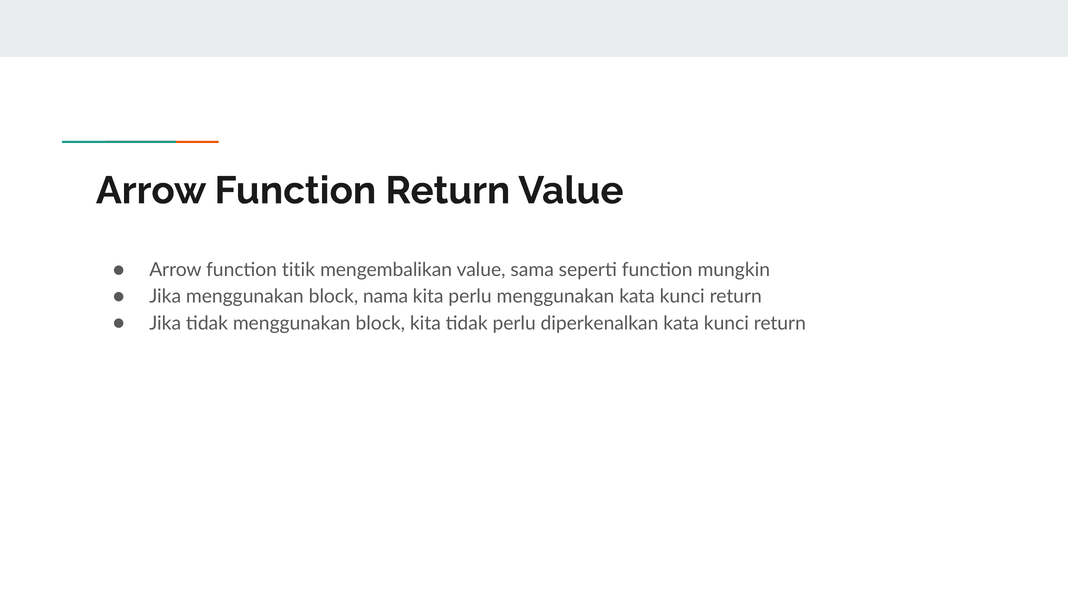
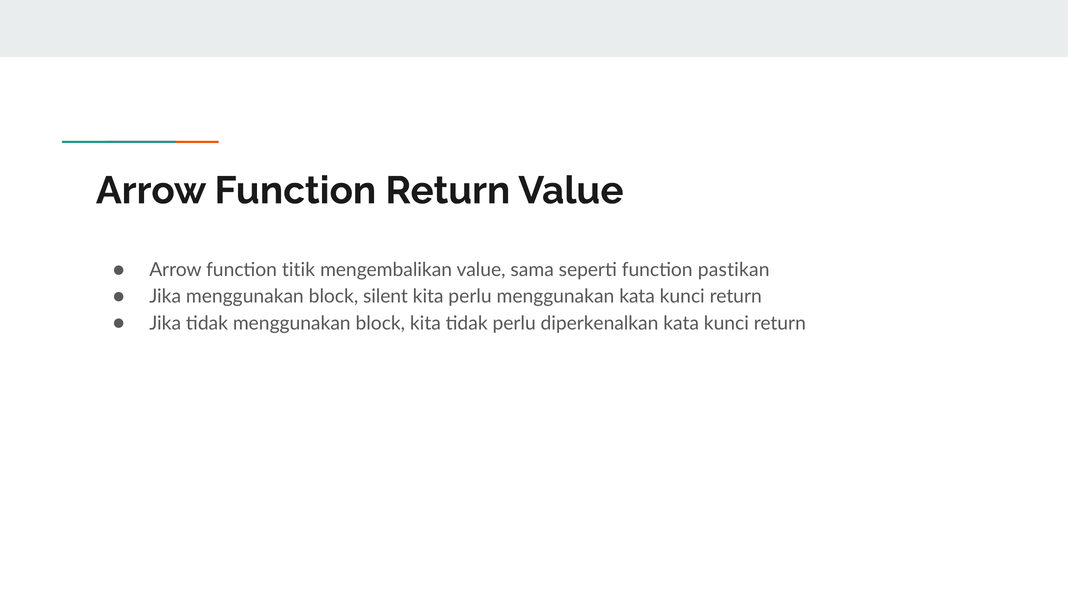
mungkin: mungkin -> pastikan
nama: nama -> silent
